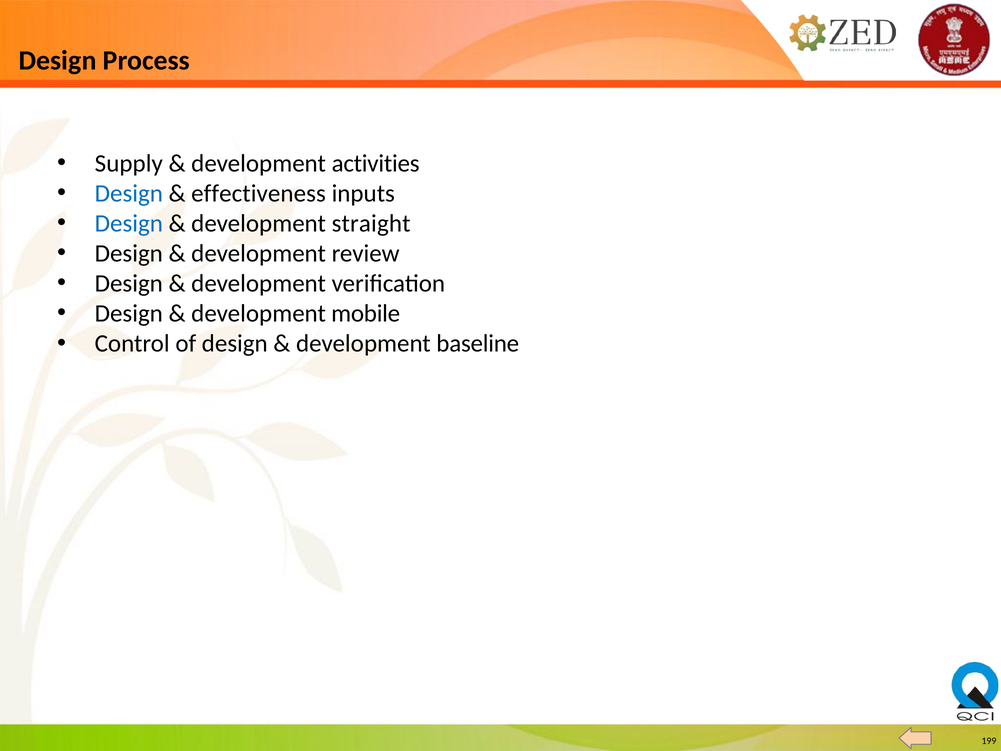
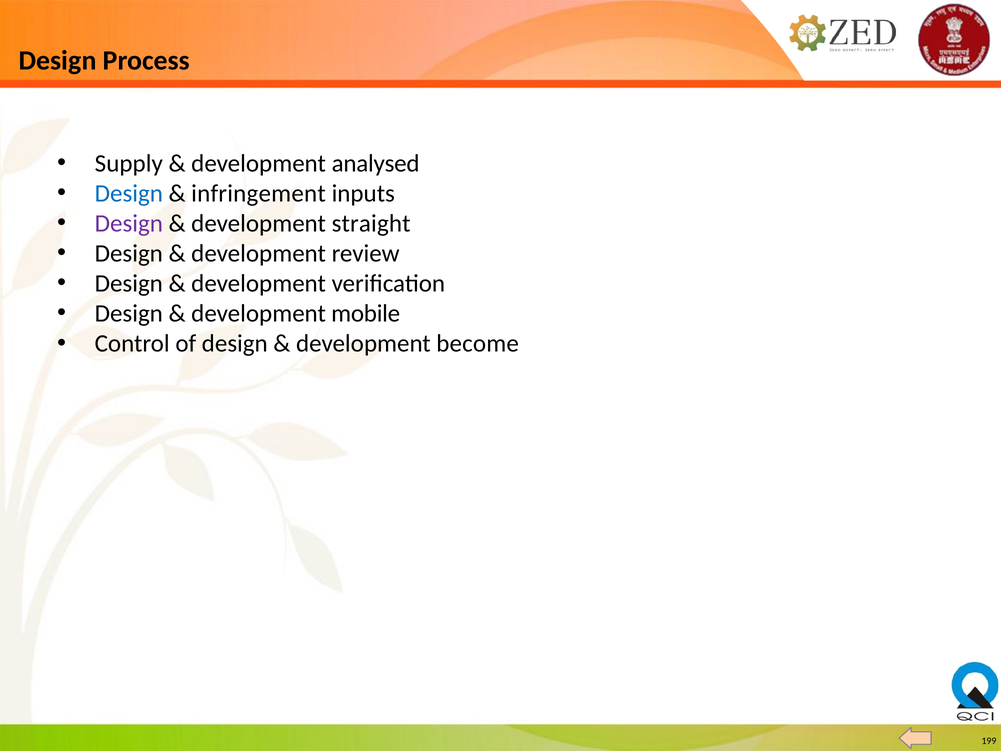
activities: activities -> analysed
effectiveness: effectiveness -> infringement
Design at (129, 223) colour: blue -> purple
baseline: baseline -> become
